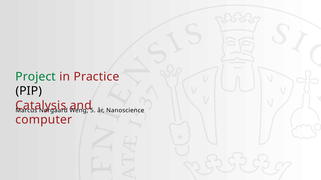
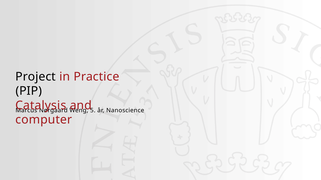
Project colour: green -> black
